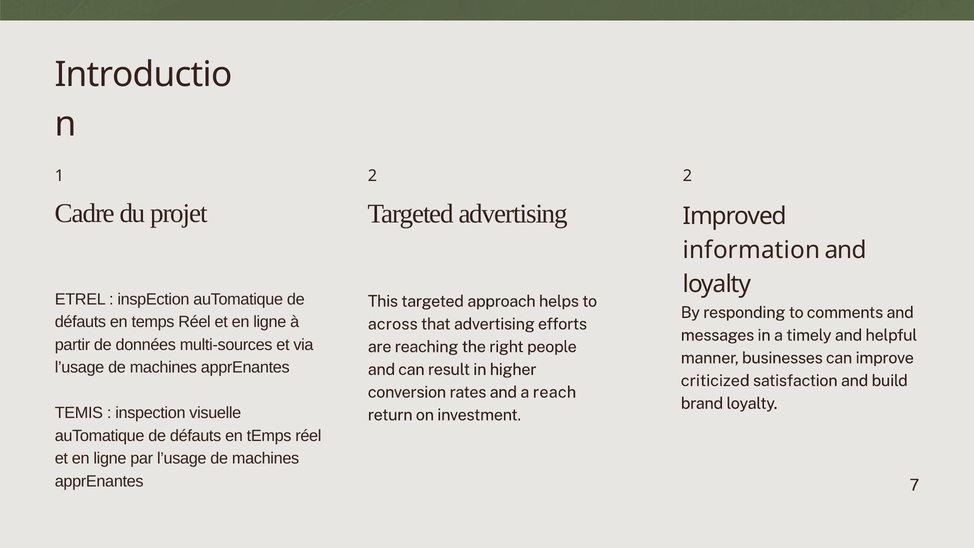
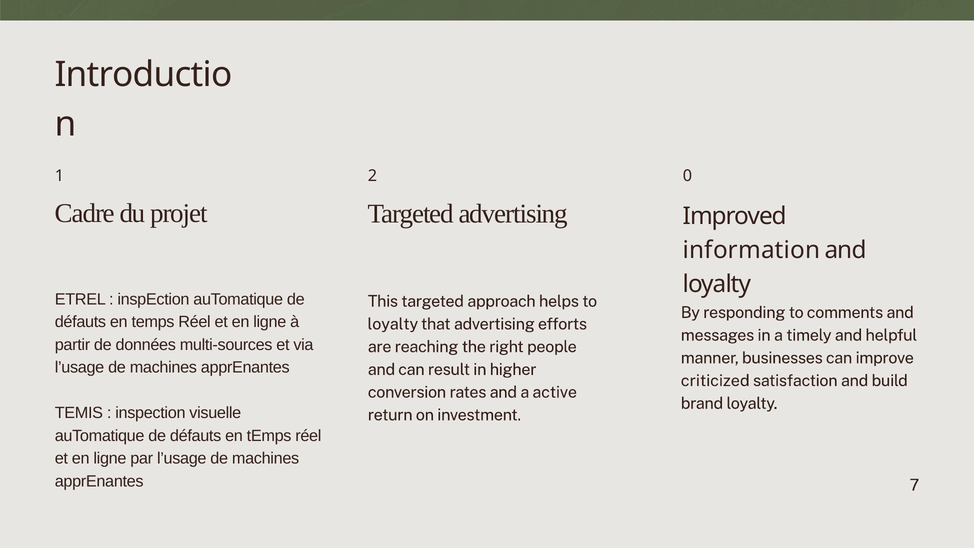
1 2: 2 -> 0
across at (393, 324): across -> loyalty
reach: reach -> active
